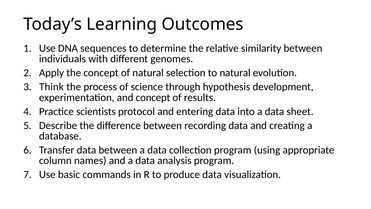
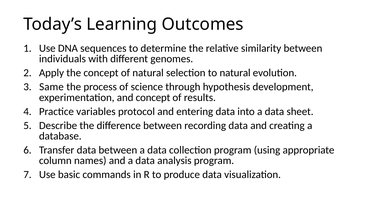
Think: Think -> Same
scientists: scientists -> variables
